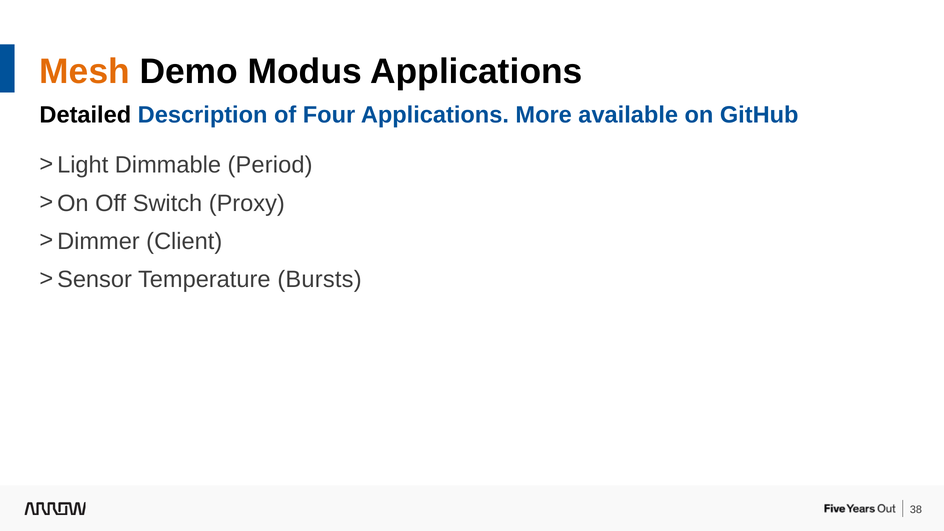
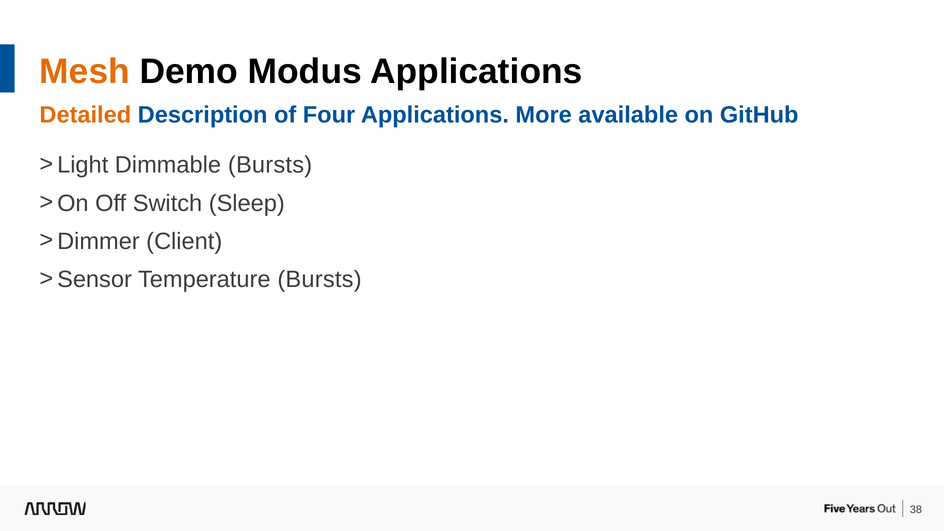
Detailed colour: black -> orange
Dimmable Period: Period -> Bursts
Proxy: Proxy -> Sleep
